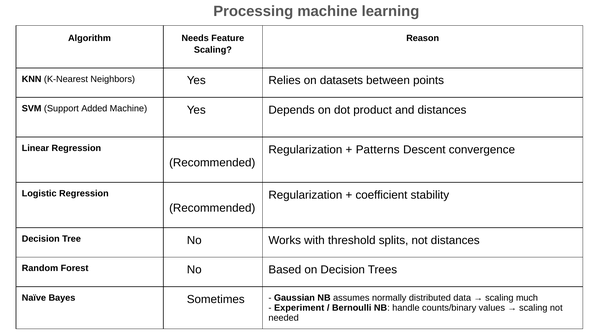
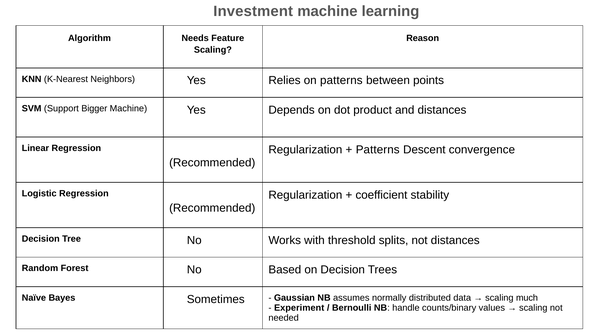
Processing: Processing -> Investment
on datasets: datasets -> patterns
Added: Added -> Bigger
